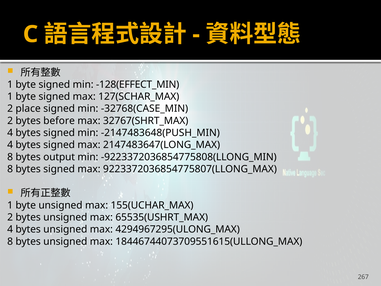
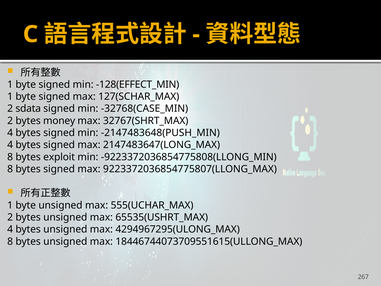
place: place -> sdata
before: before -> money
output: output -> exploit
155(UCHAR_MAX: 155(UCHAR_MAX -> 555(UCHAR_MAX
